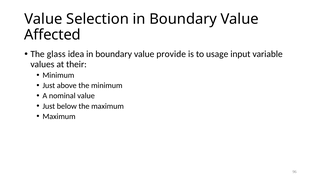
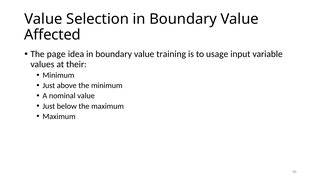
glass: glass -> page
provide: provide -> training
